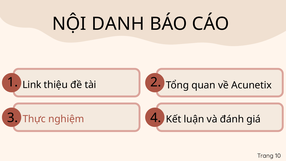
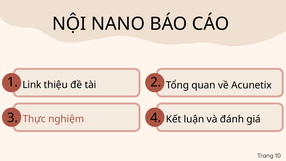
DANH: DANH -> NANO
